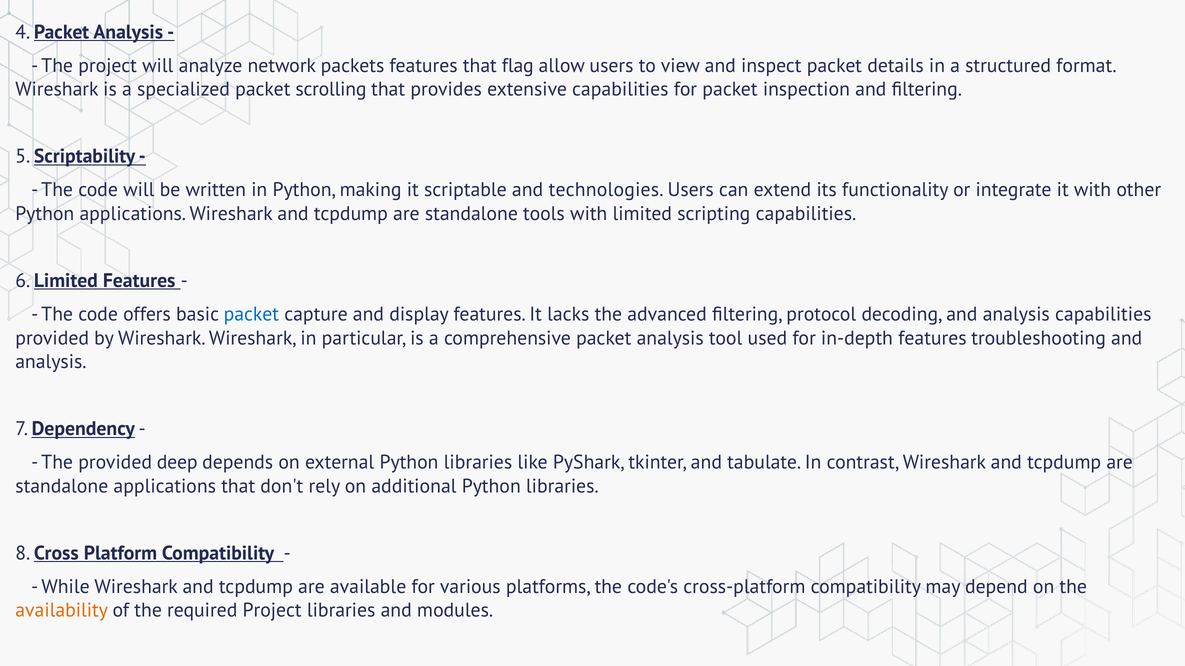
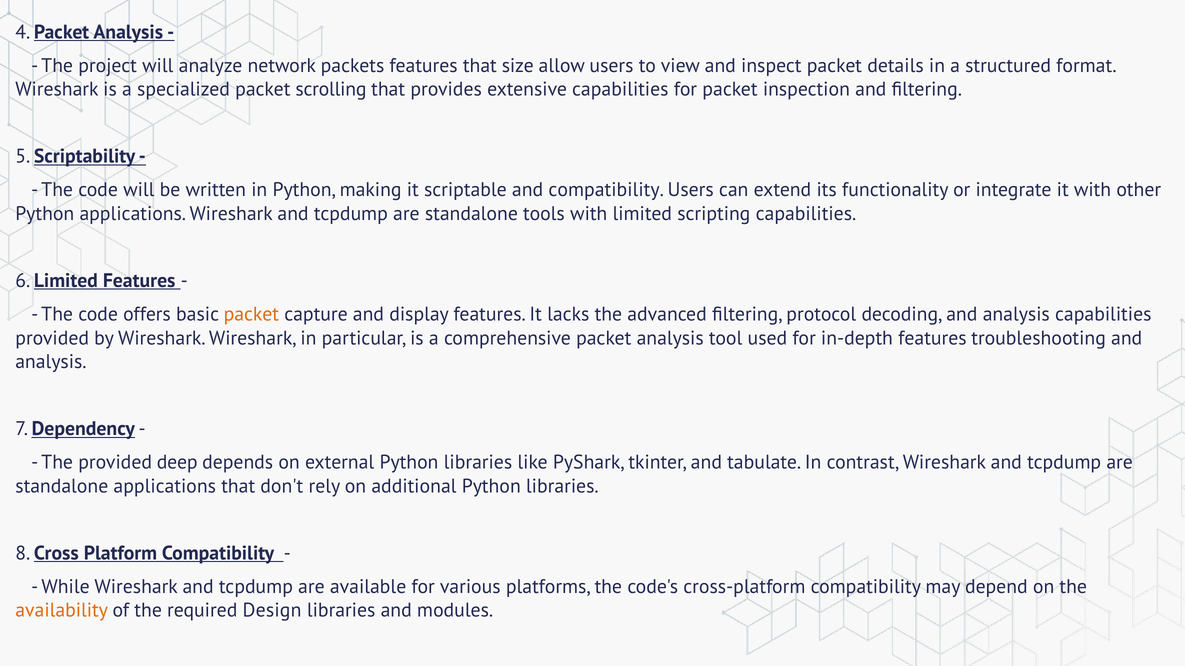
flag: flag -> size
and technologies: technologies -> compatibility
packet at (251, 315) colour: blue -> orange
required Project: Project -> Design
